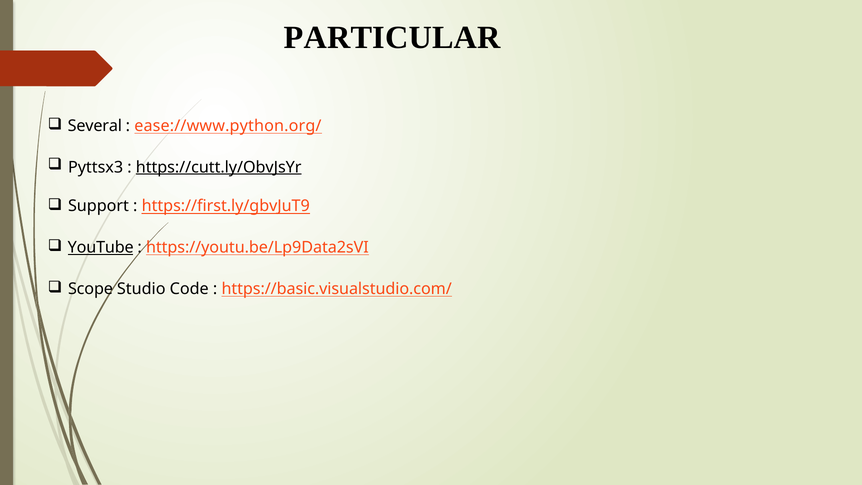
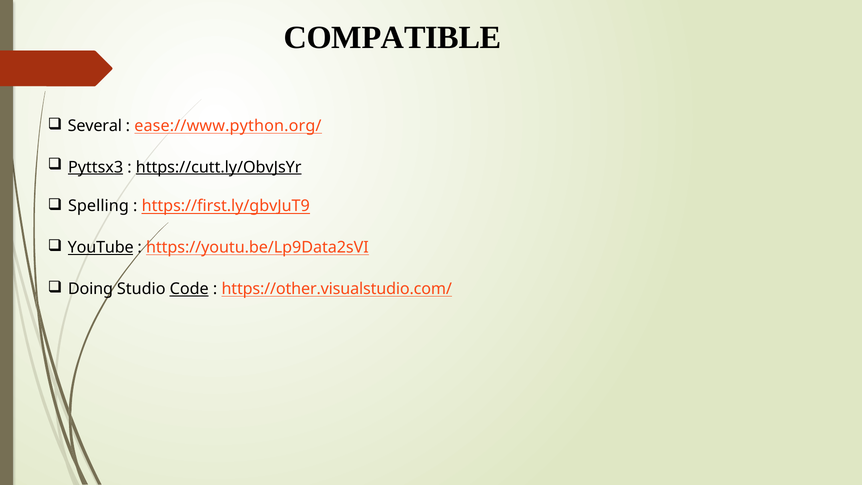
PARTICULAR: PARTICULAR -> COMPATIBLE
Pyttsx3 underline: none -> present
Support: Support -> Spelling
Scope: Scope -> Doing
Code underline: none -> present
https://basic.visualstudio.com/: https://basic.visualstudio.com/ -> https://other.visualstudio.com/
